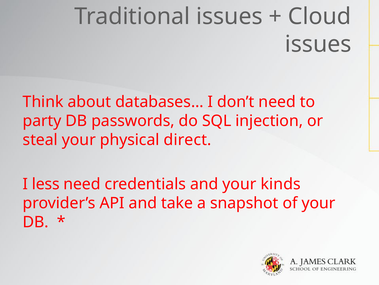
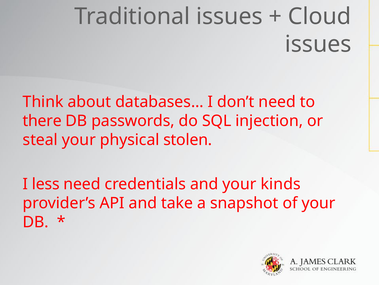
party: party -> there
direct: direct -> stolen
